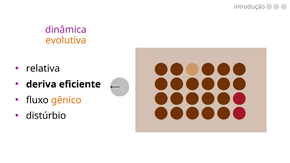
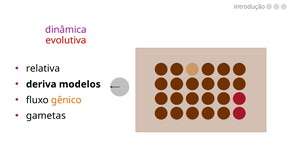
evolutiva colour: orange -> red
eficiente: eficiente -> modelos
distúrbio: distúrbio -> gametas
